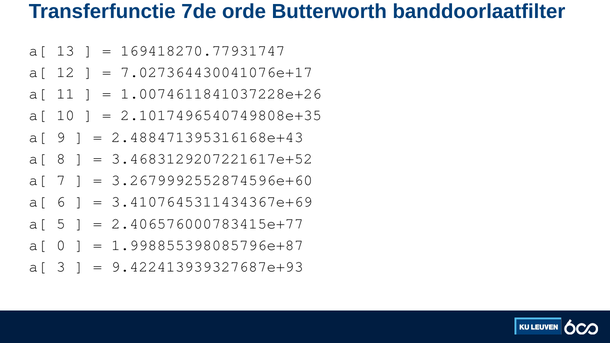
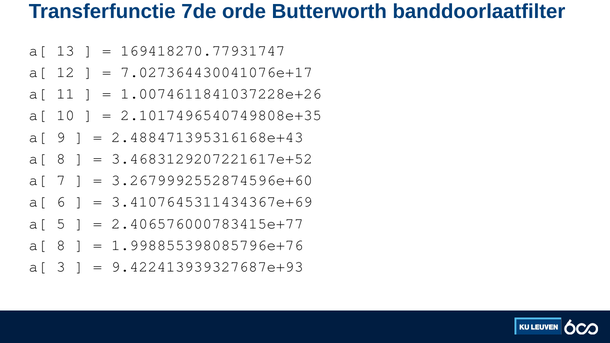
0 at (61, 245): 0 -> 8
1.998855398085796e+87: 1.998855398085796e+87 -> 1.998855398085796e+76
